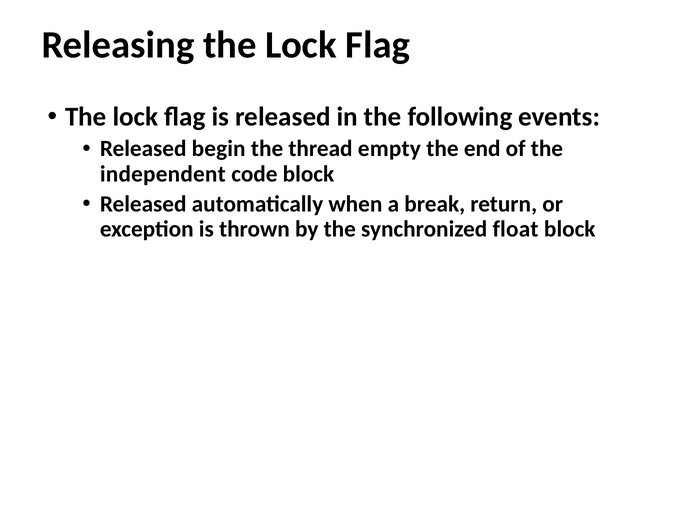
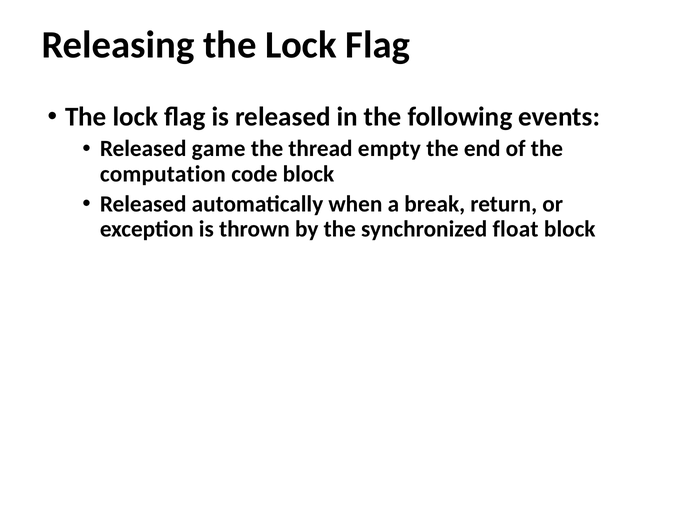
begin: begin -> game
independent: independent -> computation
